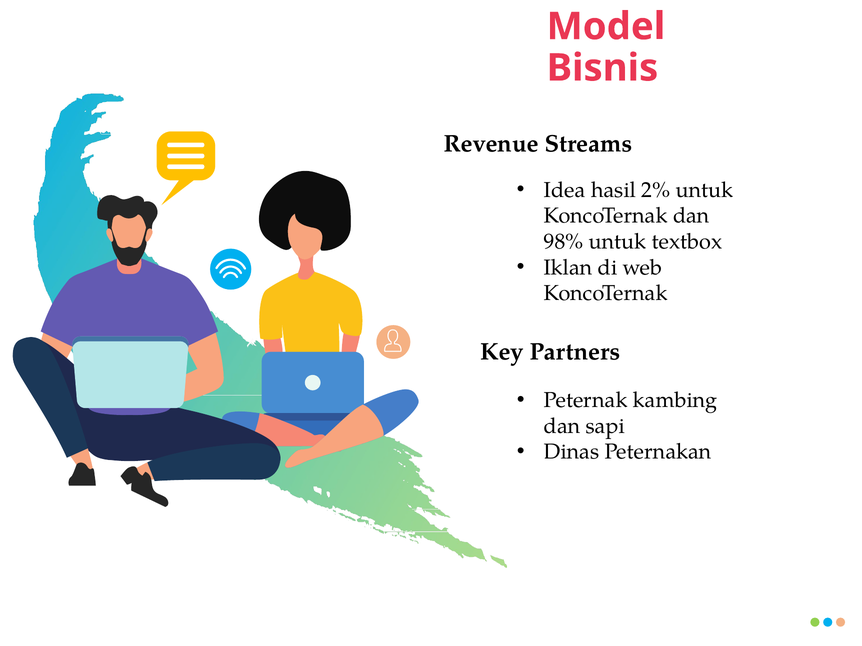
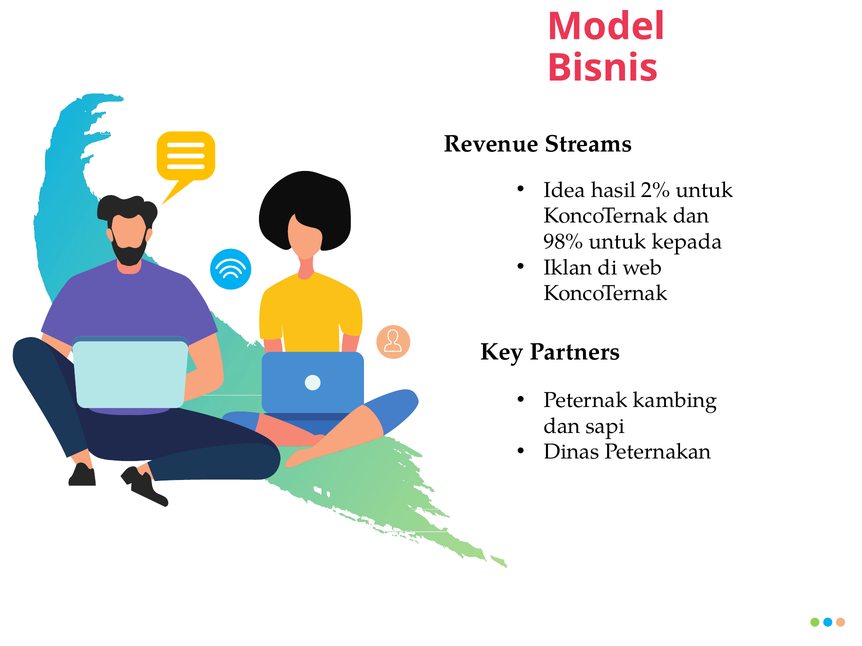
textbox: textbox -> kepada
